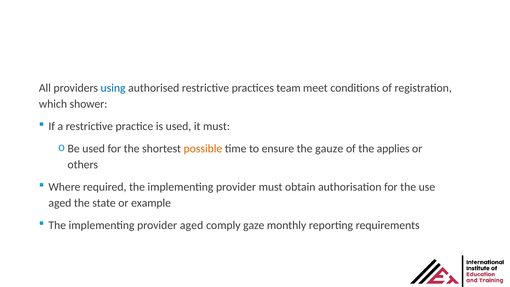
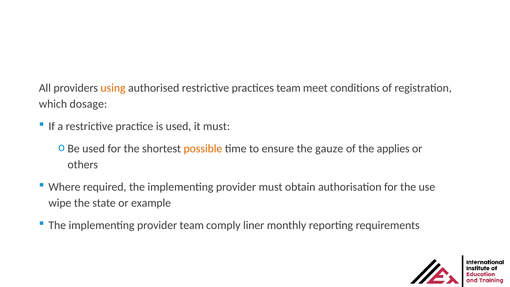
using colour: blue -> orange
shower: shower -> dosage
aged at (60, 203): aged -> wipe
provider aged: aged -> team
gaze: gaze -> liner
